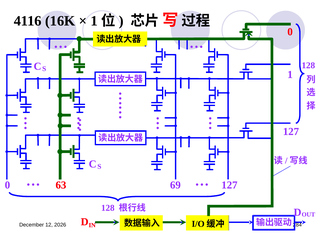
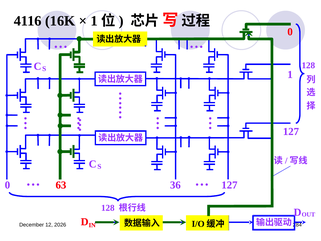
69: 69 -> 36
